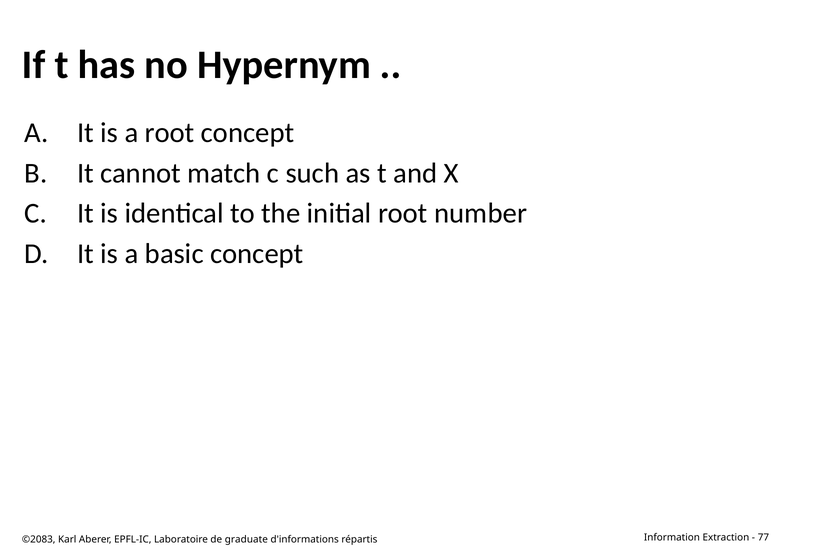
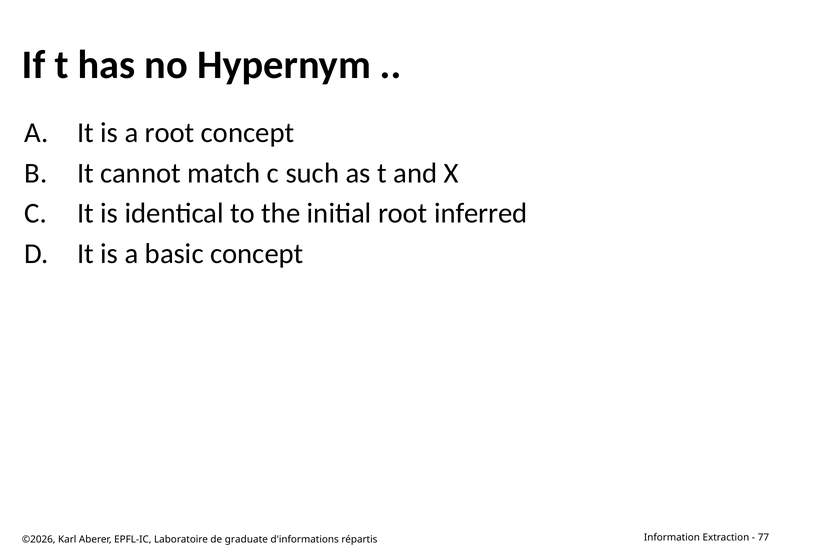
number: number -> inferred
©2083: ©2083 -> ©2026
